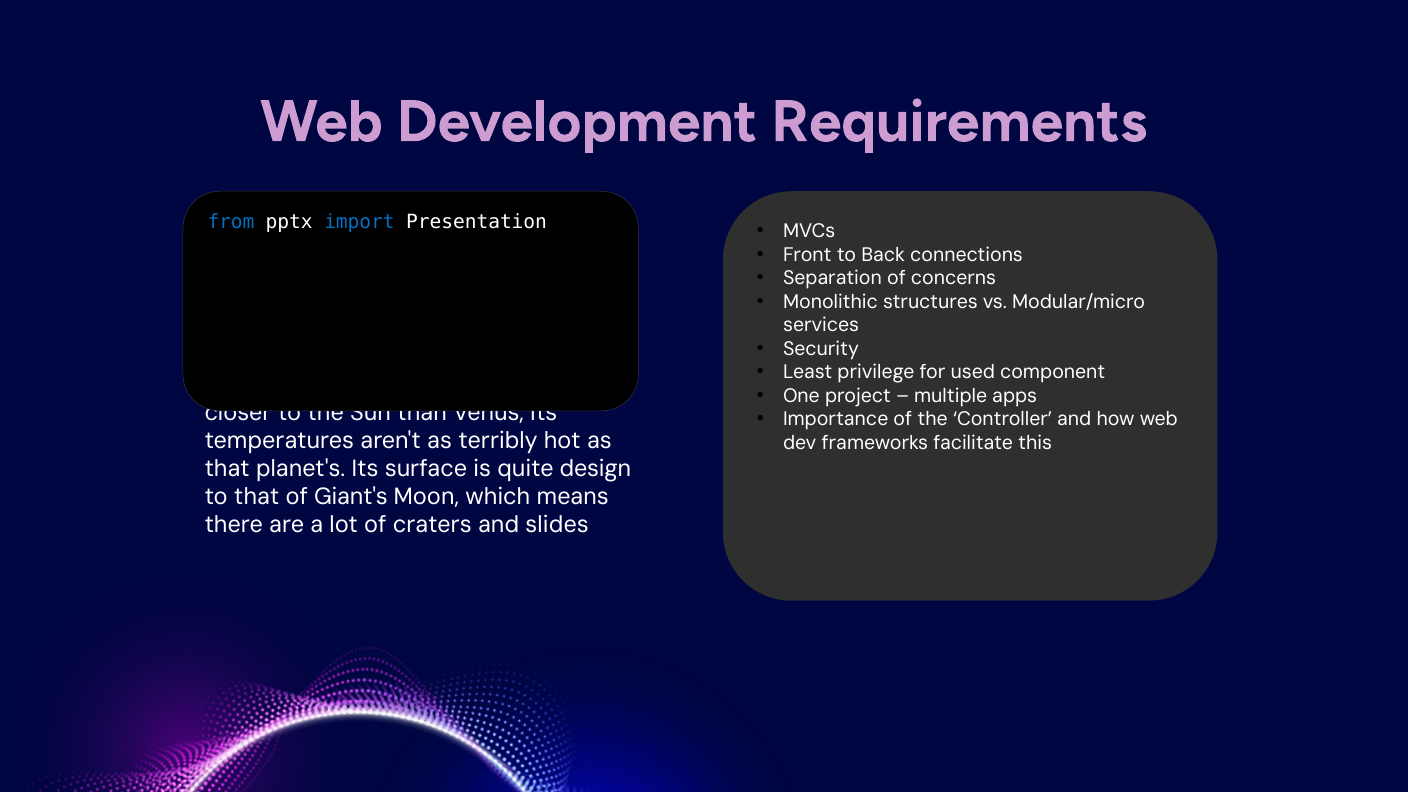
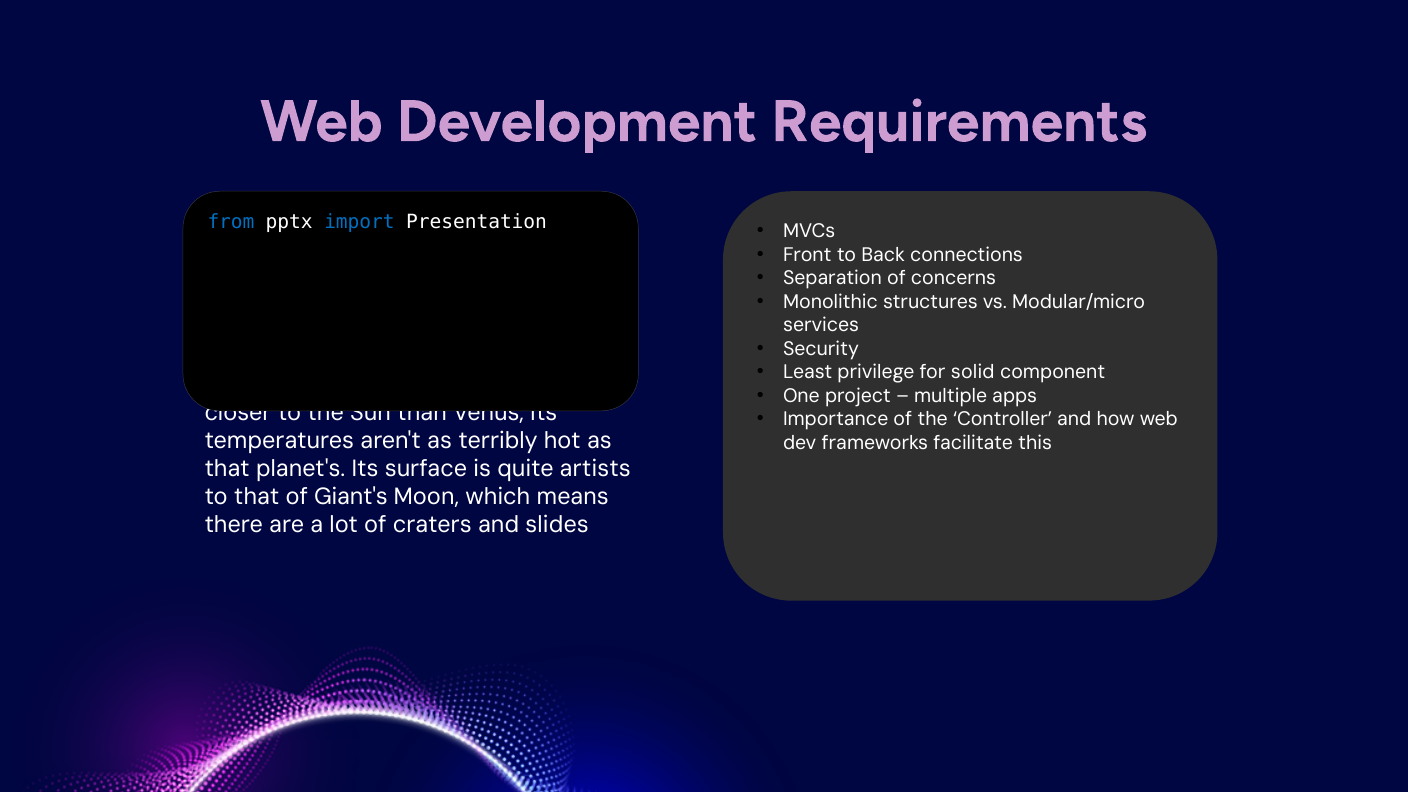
used: used -> solid
quite design: design -> artists
